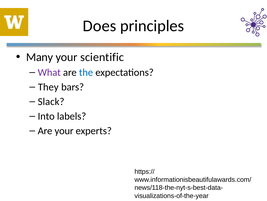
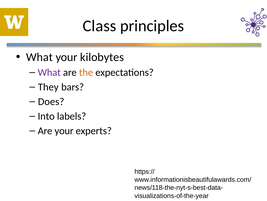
Does: Does -> Class
Many at (40, 57): Many -> What
scientific: scientific -> kilobytes
the colour: blue -> orange
Slack: Slack -> Does
